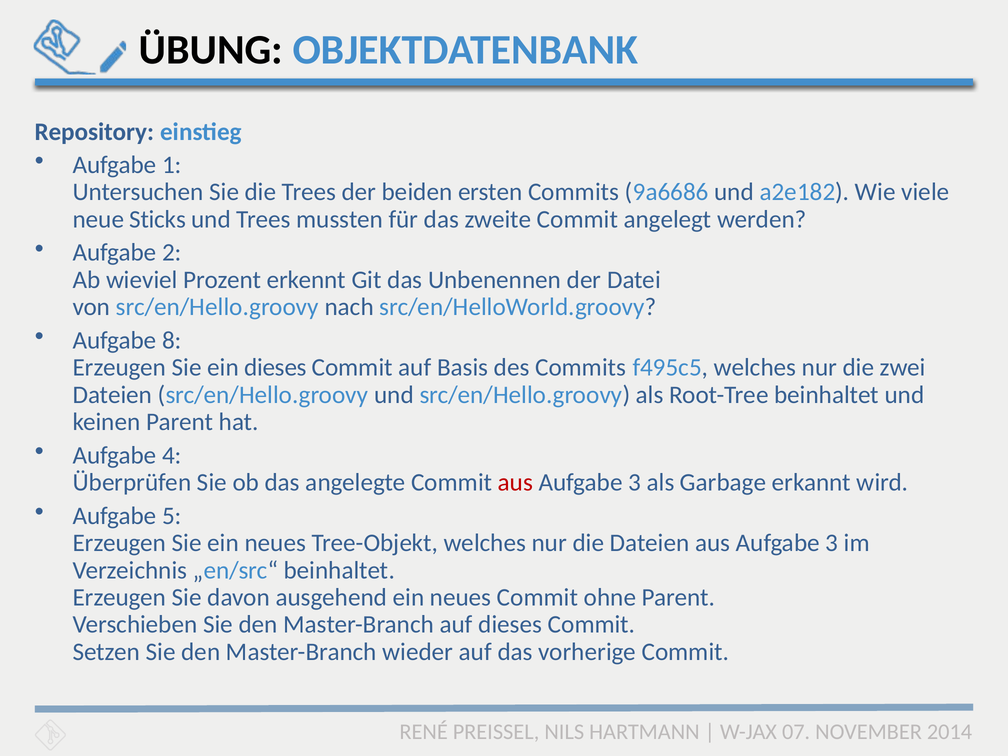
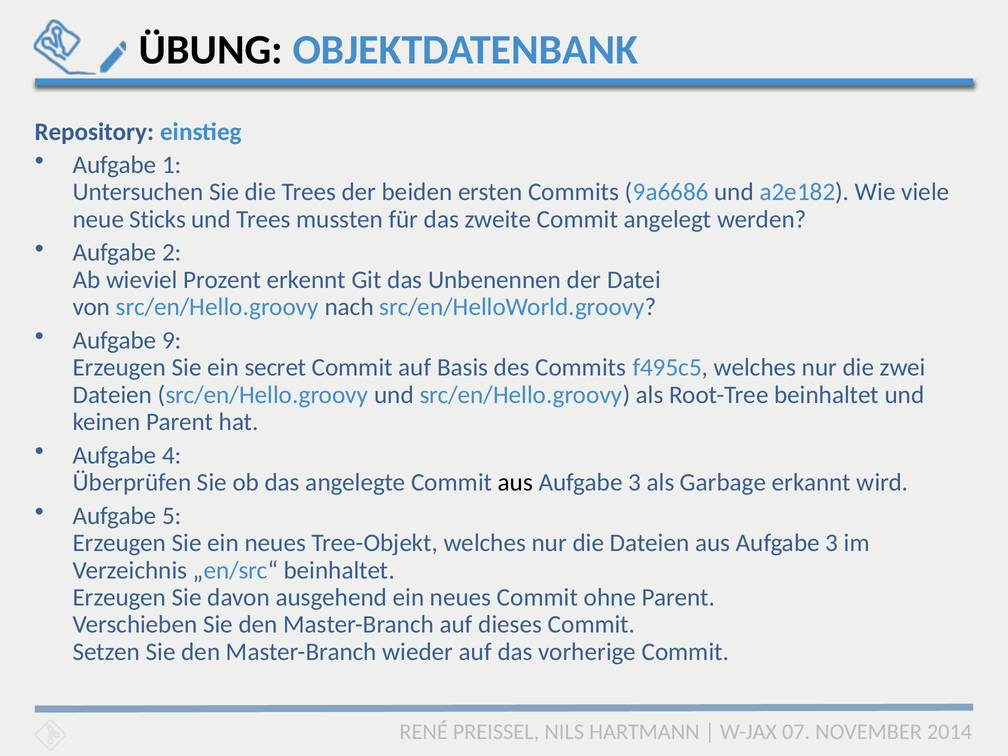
8: 8 -> 9
ein dieses: dieses -> secret
aus at (515, 483) colour: red -> black
